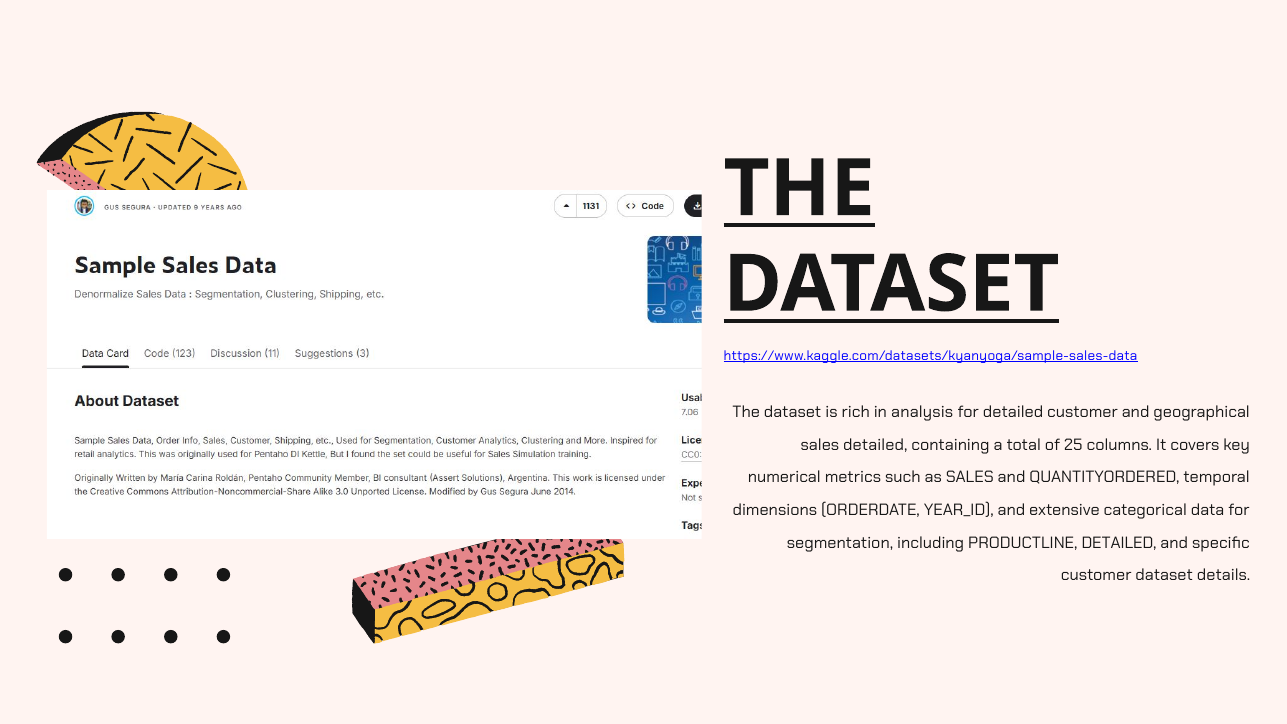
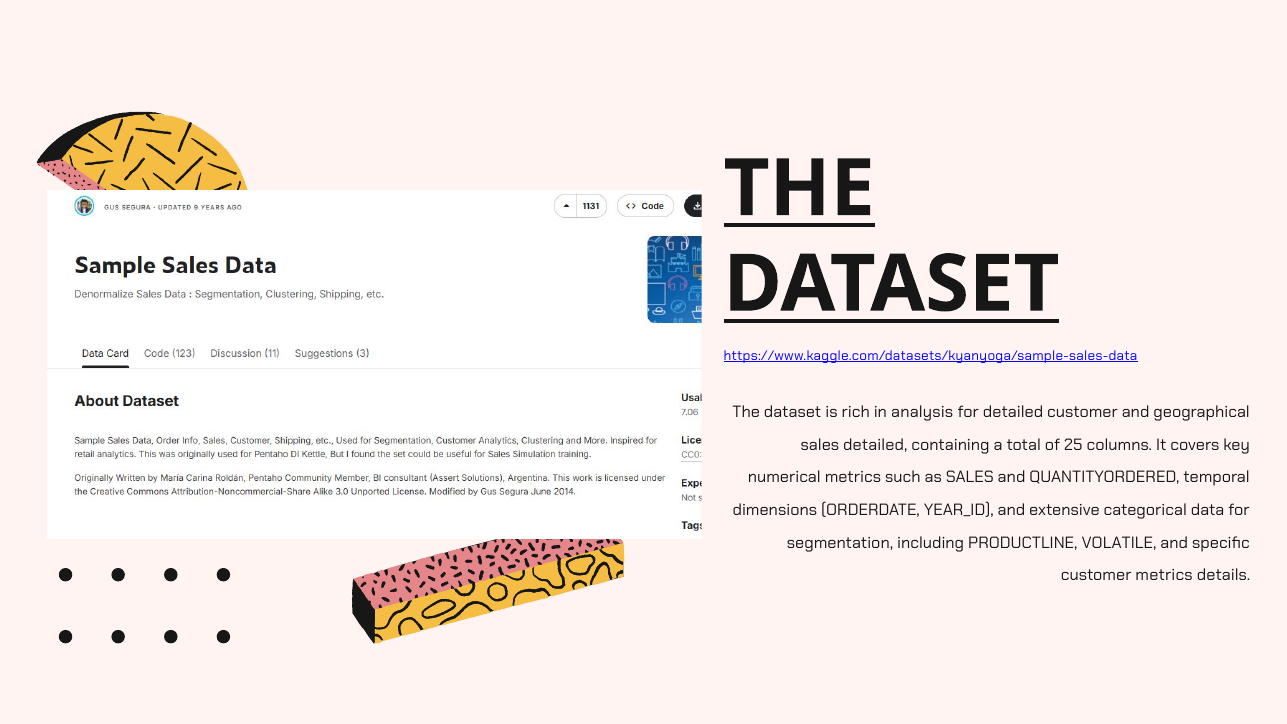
PRODUCTLINE DETAILED: DETAILED -> VOLATILE
customer dataset: dataset -> metrics
